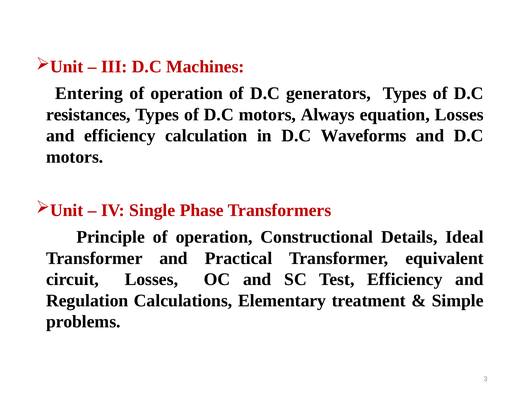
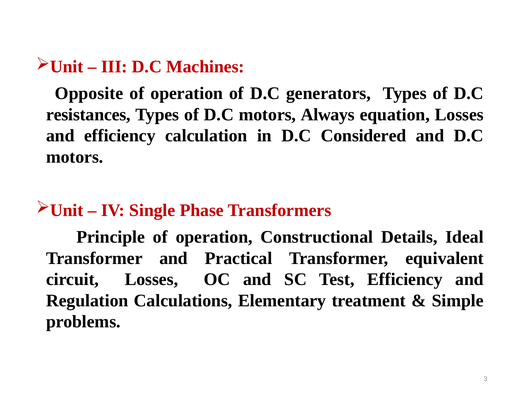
Entering: Entering -> Opposite
Waveforms: Waveforms -> Considered
